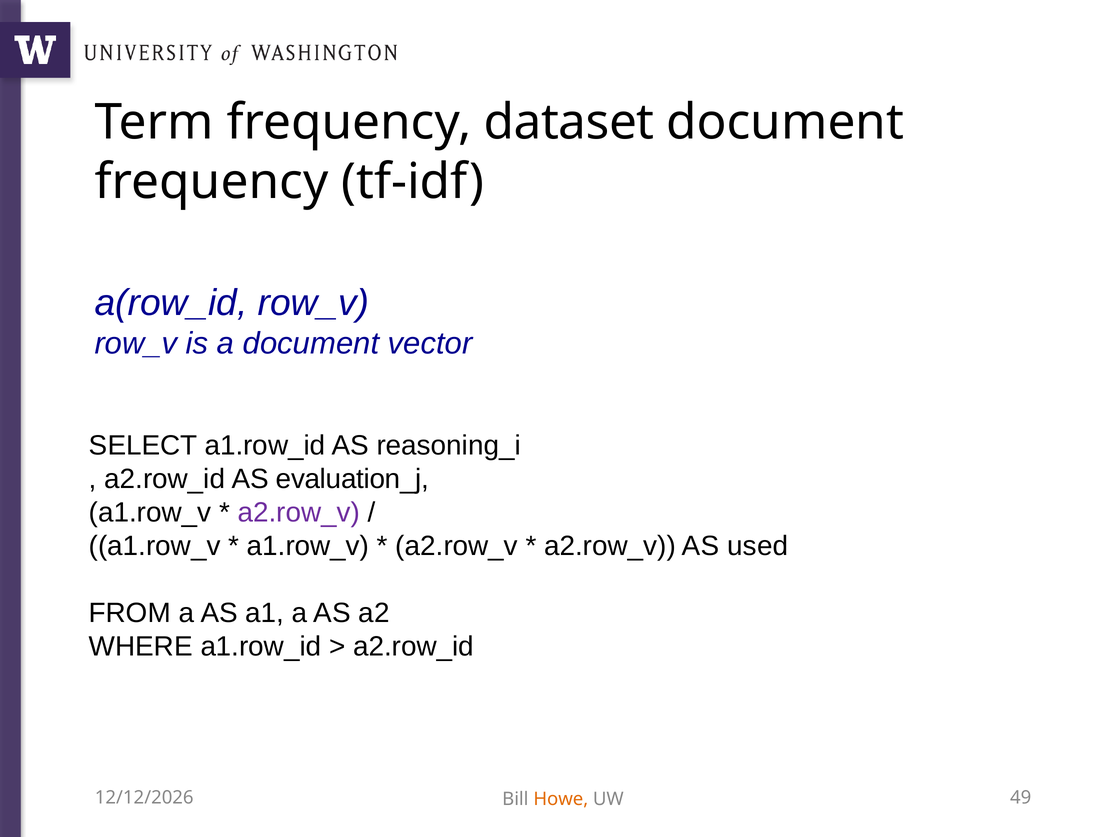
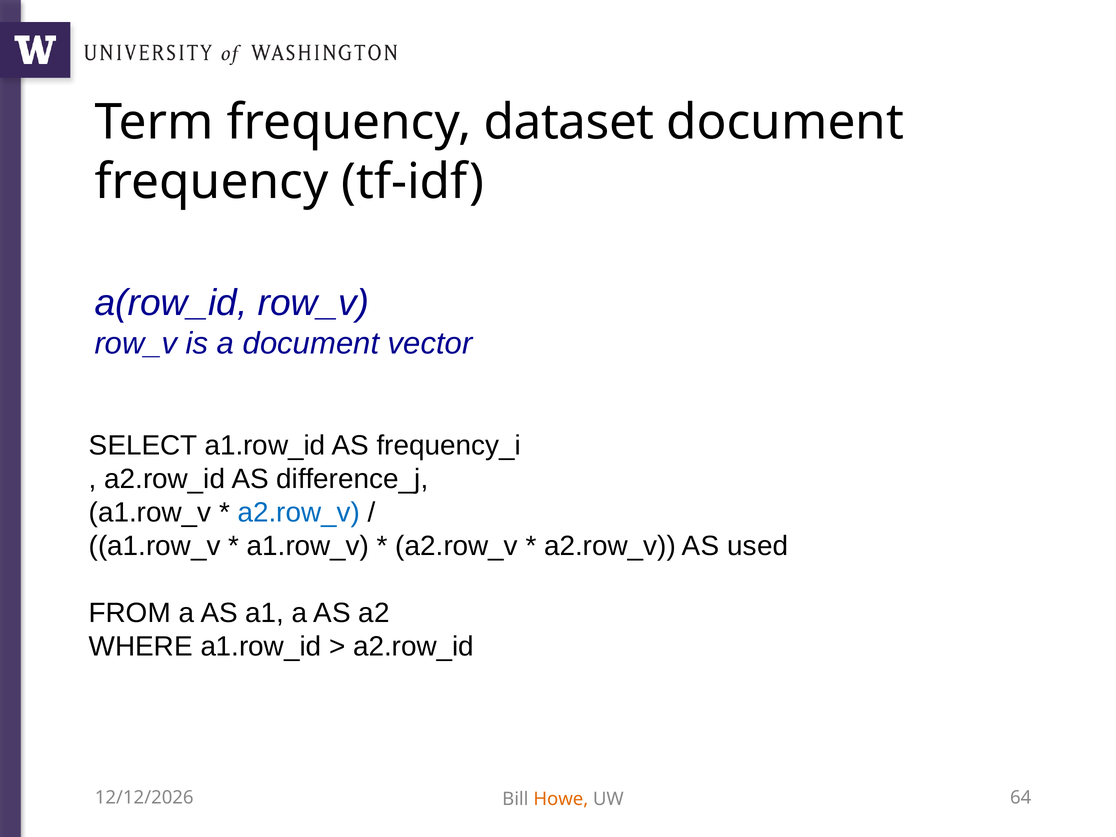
reasoning_i: reasoning_i -> frequency_i
evaluation_j: evaluation_j -> difference_j
a2.row_v at (299, 513) colour: purple -> blue
49: 49 -> 64
